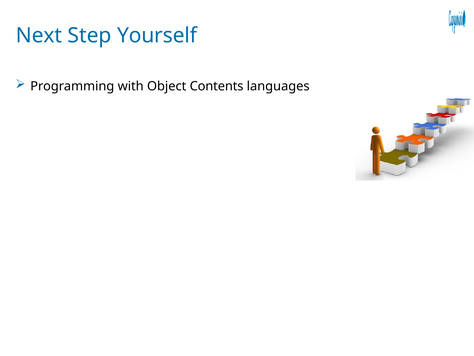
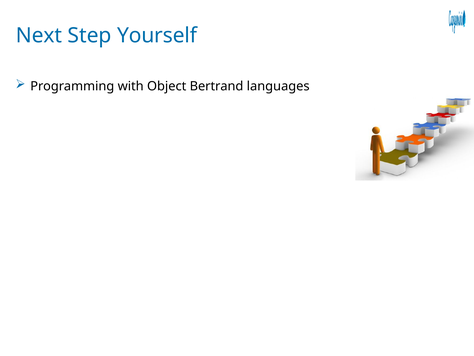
Contents: Contents -> Bertrand
